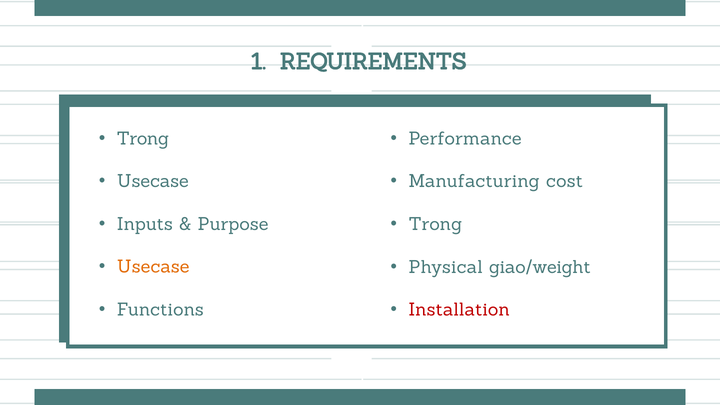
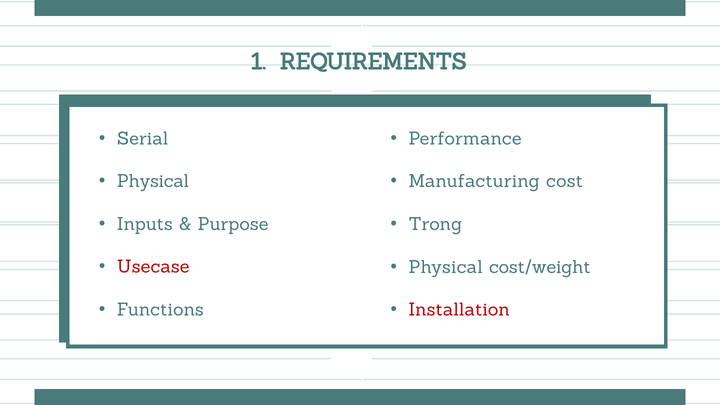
Trong at (143, 139): Trong -> Serial
Usecase at (153, 181): Usecase -> Physical
Usecase at (153, 267) colour: orange -> red
giao/weight: giao/weight -> cost/weight
